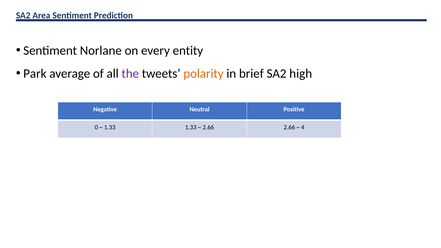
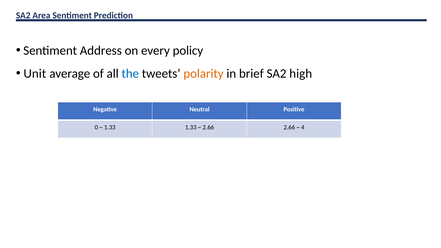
Norlane: Norlane -> Address
entity: entity -> policy
Park: Park -> Unit
the colour: purple -> blue
